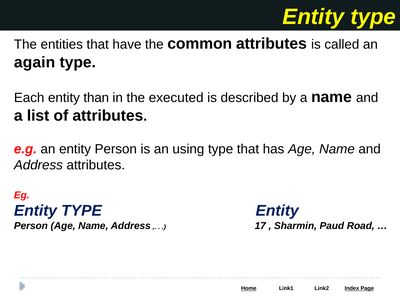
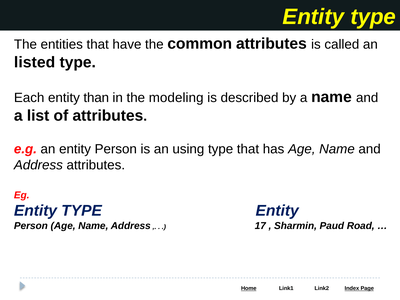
again: again -> listed
executed: executed -> modeling
